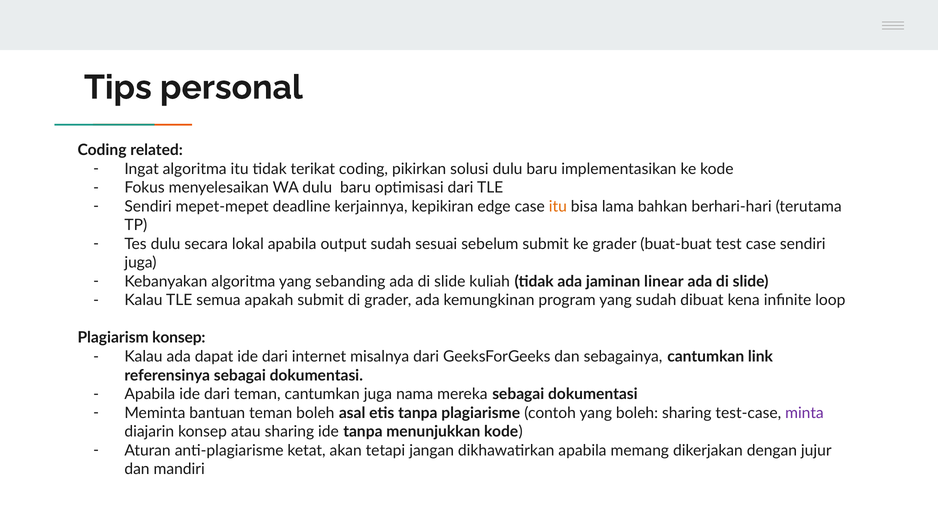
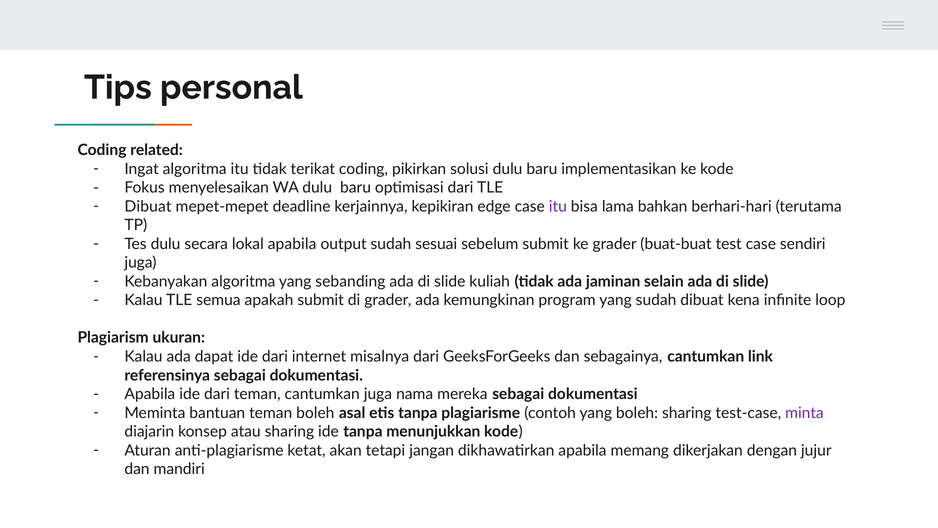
Sendiri at (148, 206): Sendiri -> Dibuat
itu at (558, 206) colour: orange -> purple
linear: linear -> selain
Plagiarism konsep: konsep -> ukuran
